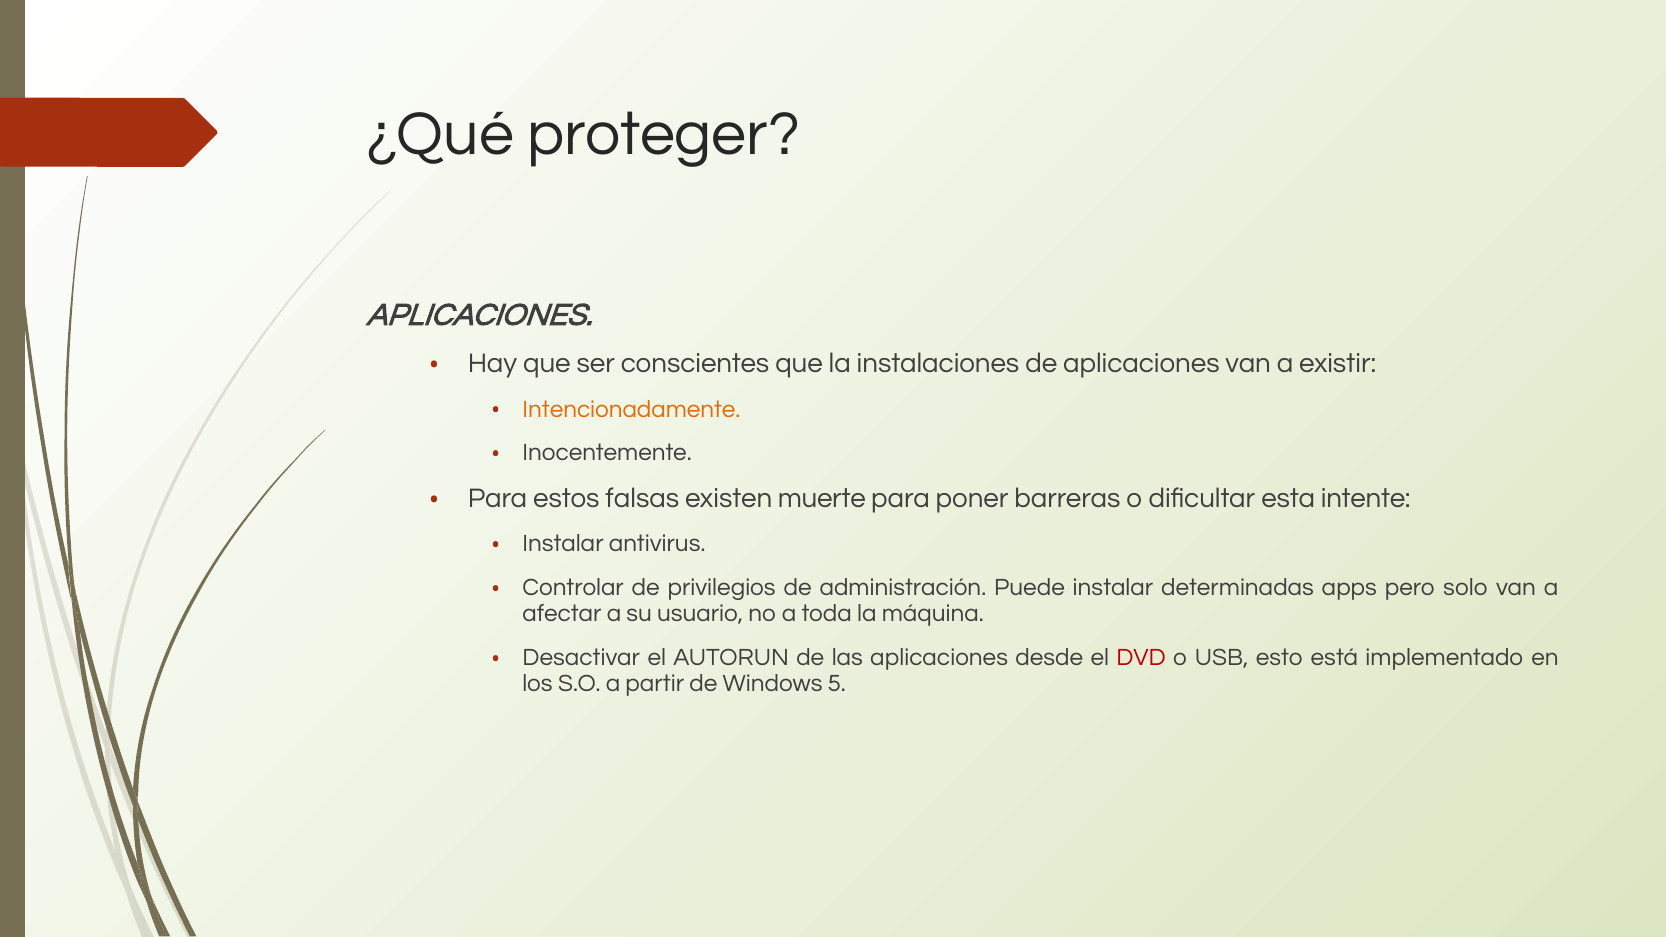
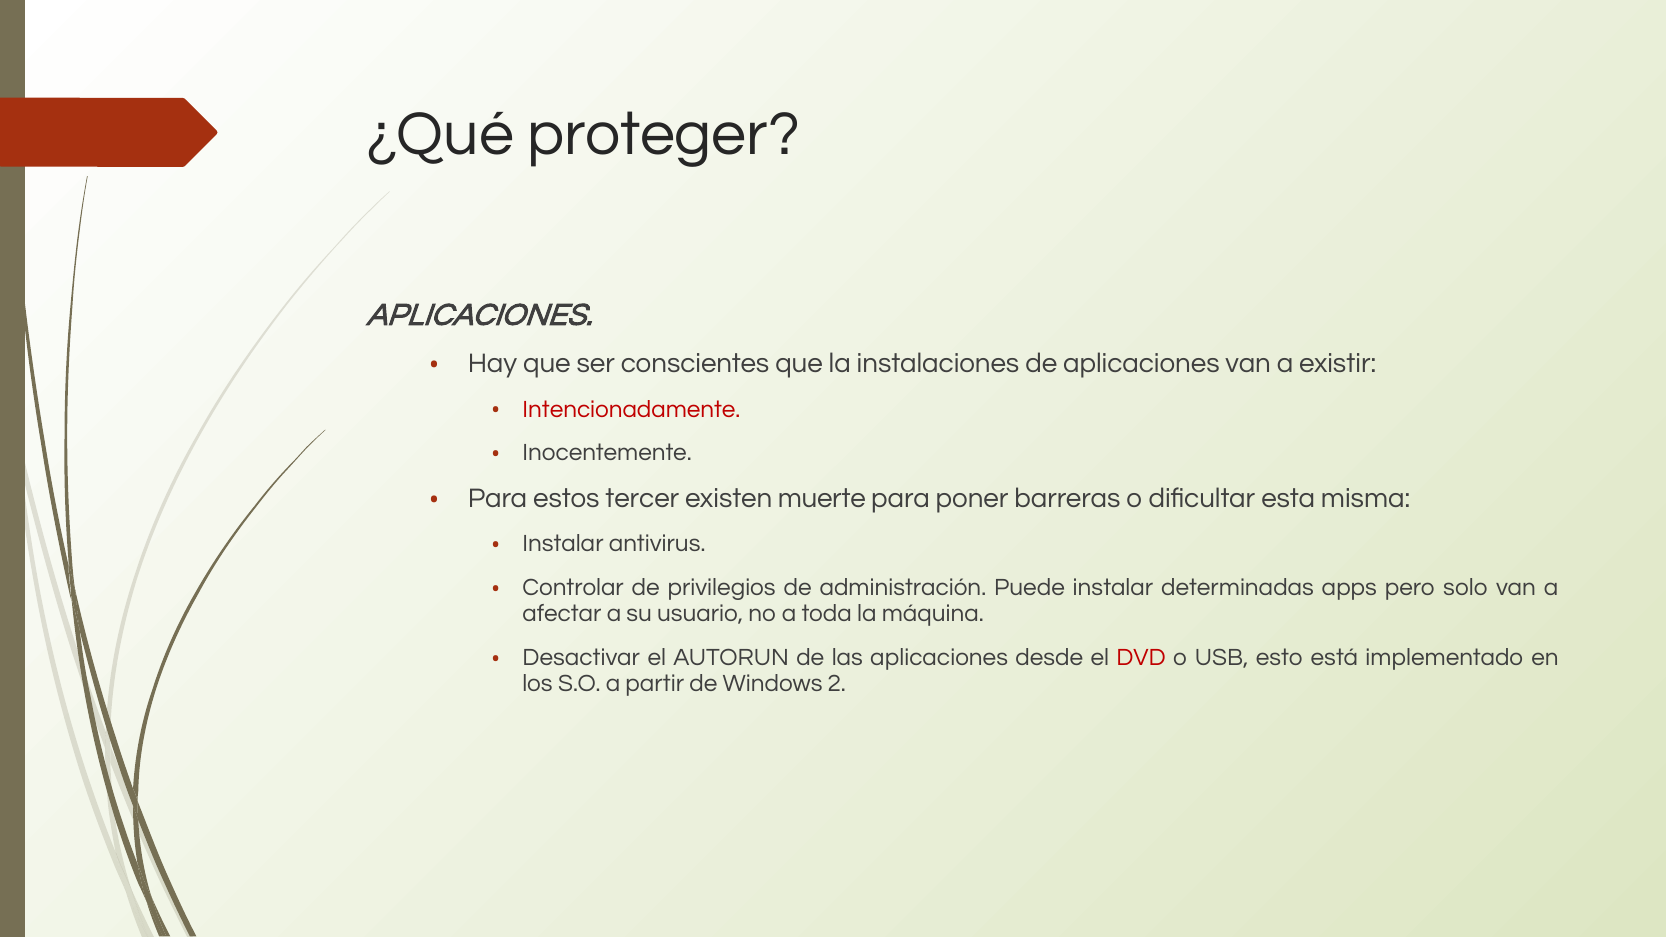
Intencionadamente colour: orange -> red
falsas: falsas -> tercer
intente: intente -> misma
5: 5 -> 2
